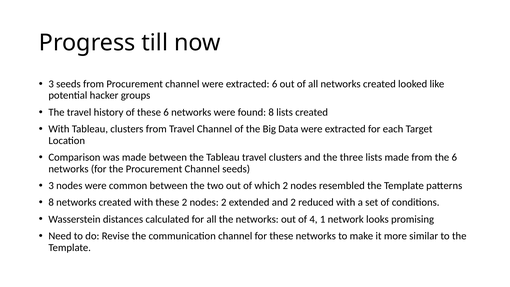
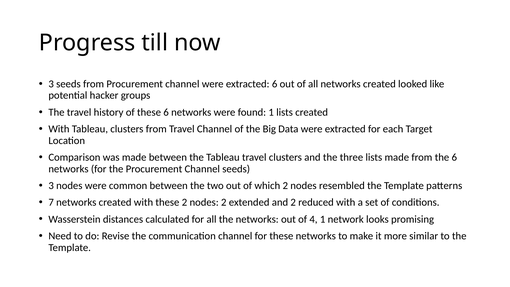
found 8: 8 -> 1
8 at (51, 202): 8 -> 7
